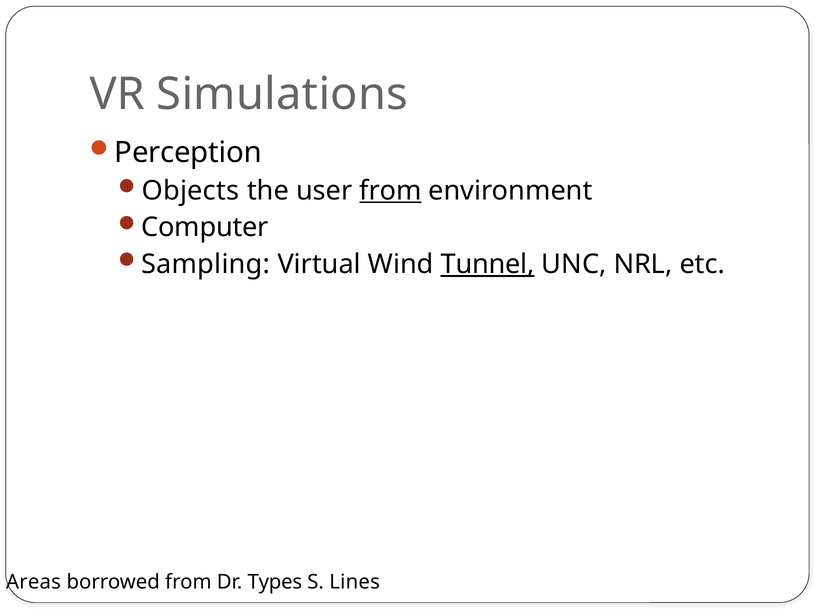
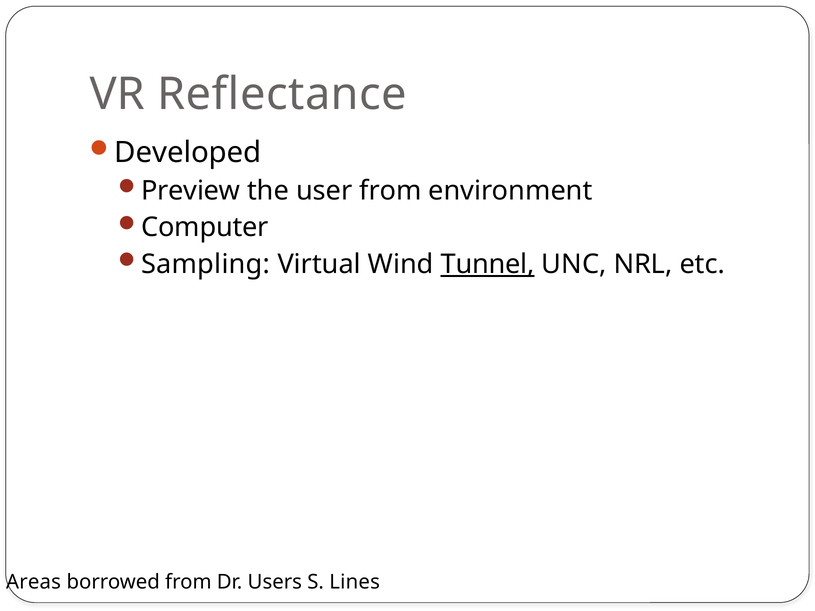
Simulations: Simulations -> Reflectance
Perception: Perception -> Developed
Objects: Objects -> Preview
from at (390, 191) underline: present -> none
Types: Types -> Users
